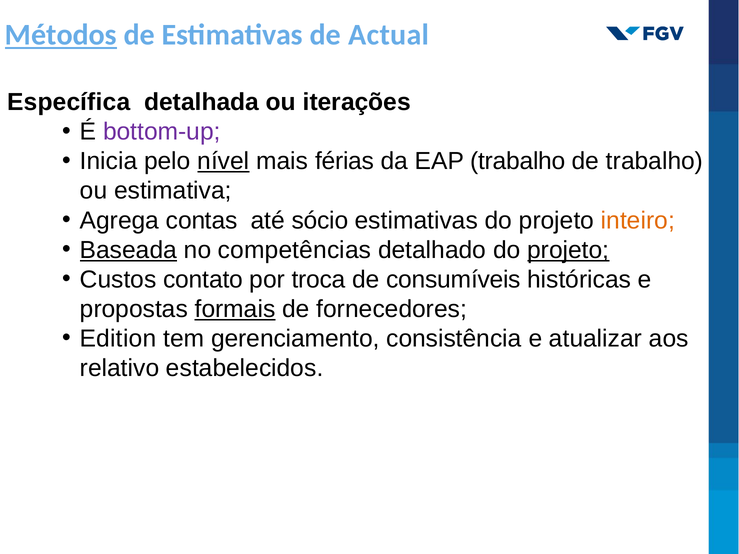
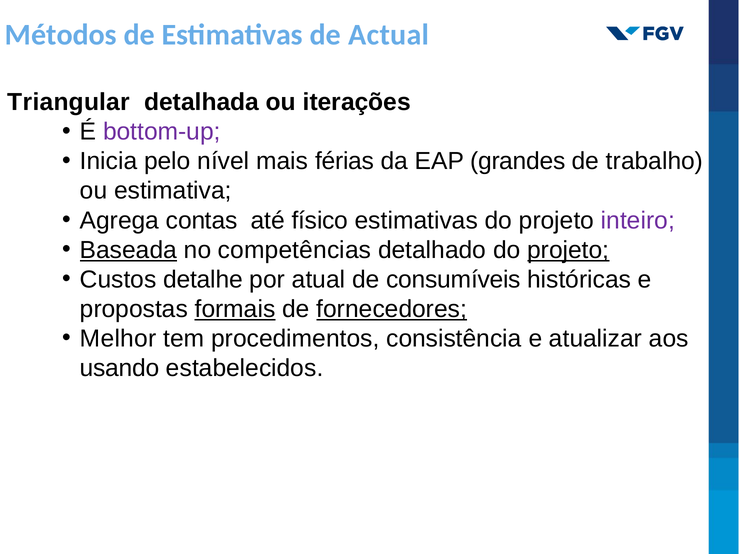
Métodos underline: present -> none
Específica: Específica -> Triangular
nível underline: present -> none
EAP trabalho: trabalho -> grandes
sócio: sócio -> físico
inteiro colour: orange -> purple
contato: contato -> detalhe
troca: troca -> atual
fornecedores underline: none -> present
Edition: Edition -> Melhor
gerenciamento: gerenciamento -> procedimentos
relativo: relativo -> usando
